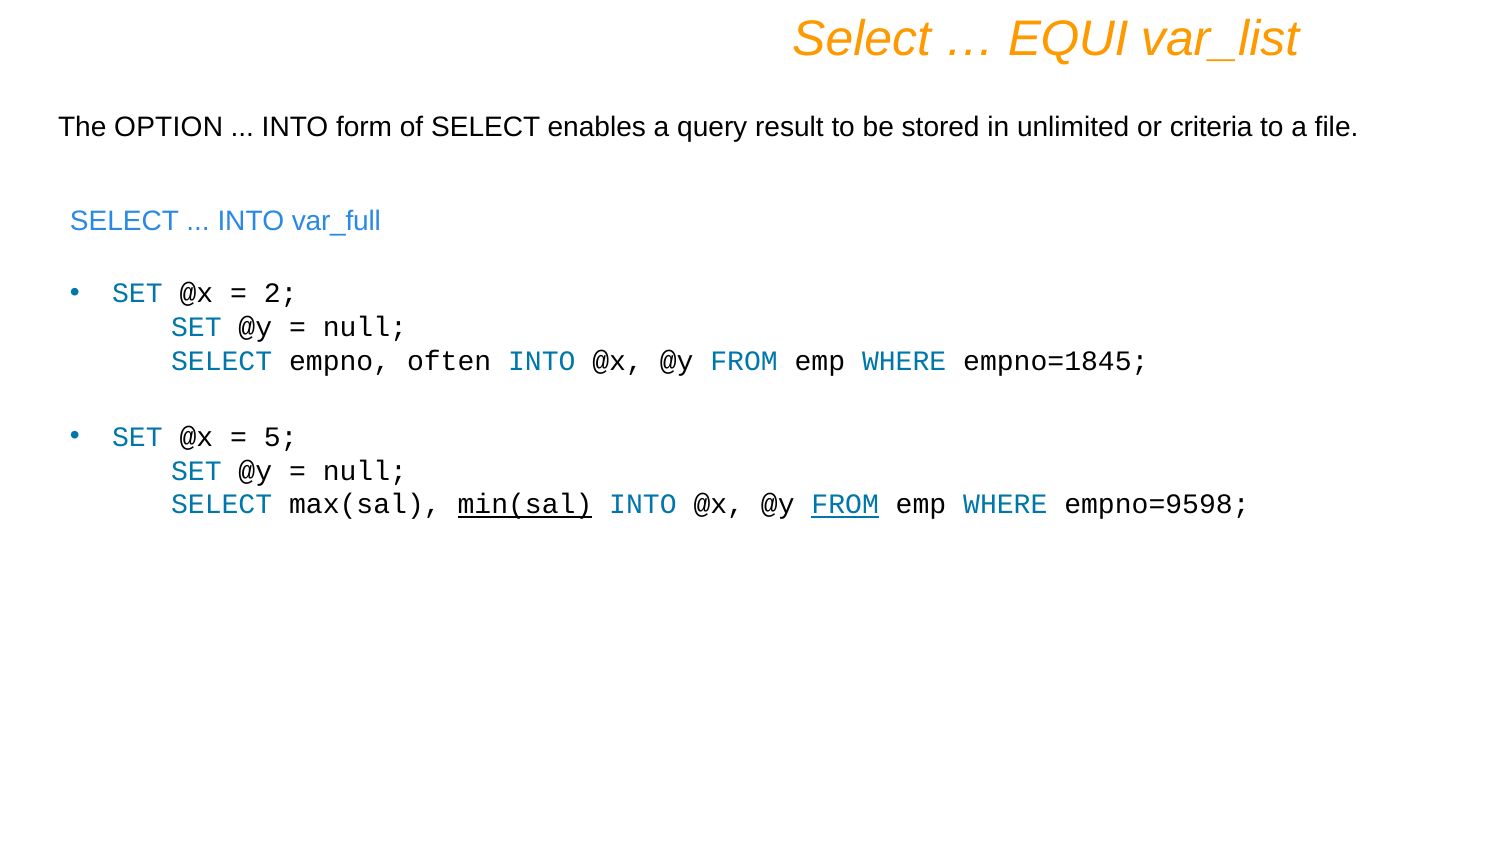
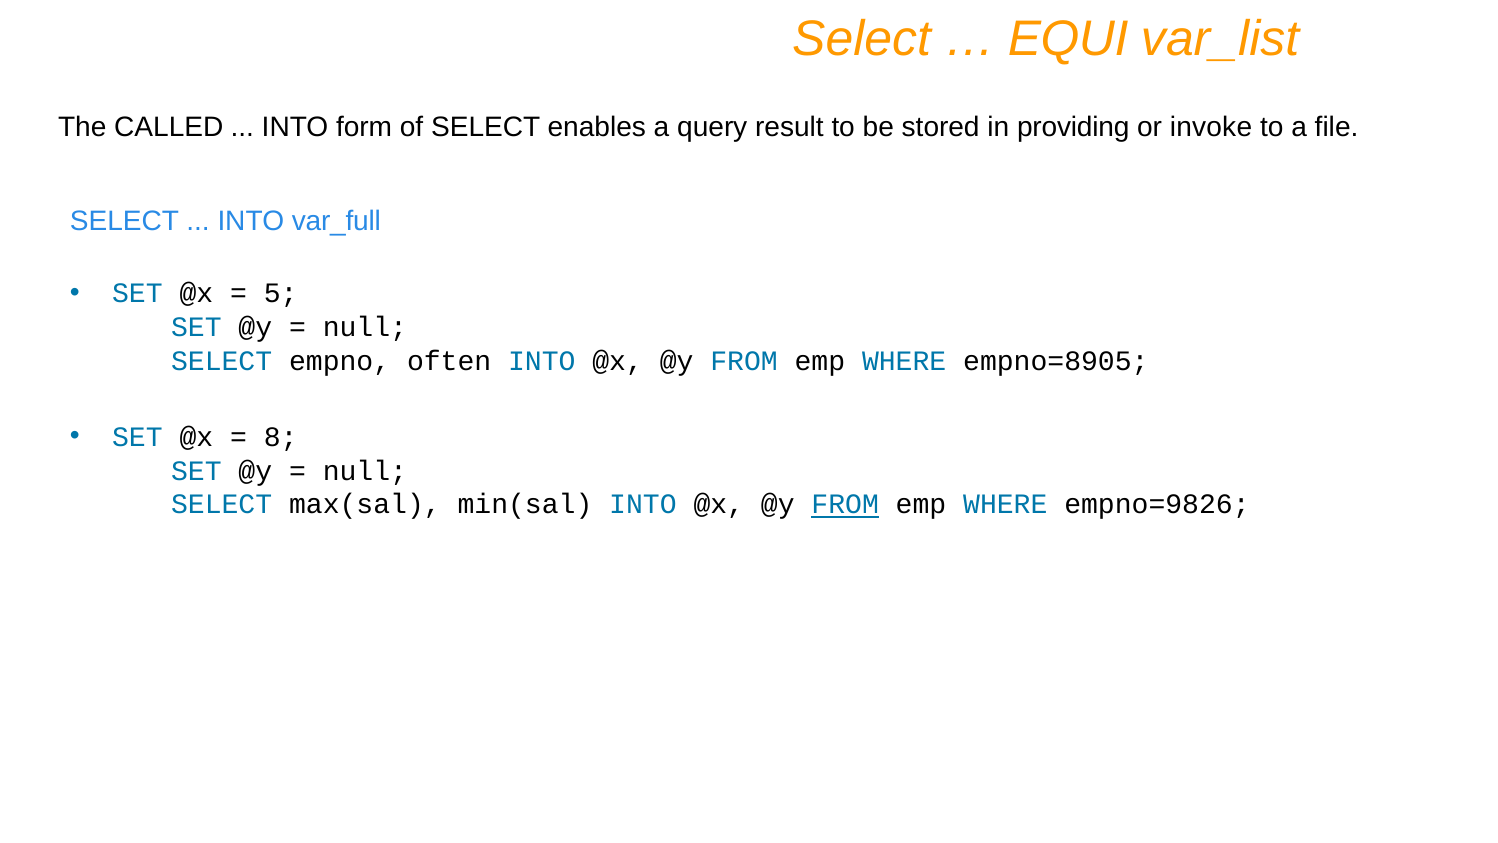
OPTION: OPTION -> CALLED
unlimited: unlimited -> providing
criteria: criteria -> invoke
2: 2 -> 5
empno=1845: empno=1845 -> empno=8905
5: 5 -> 8
min(sal underline: present -> none
empno=9598: empno=9598 -> empno=9826
